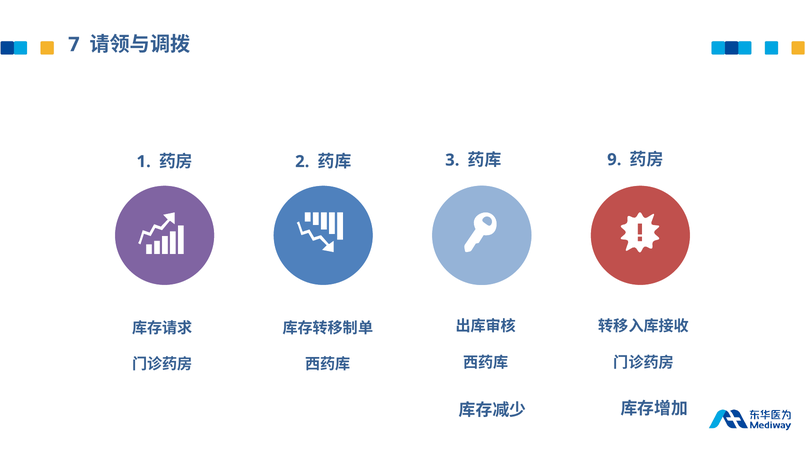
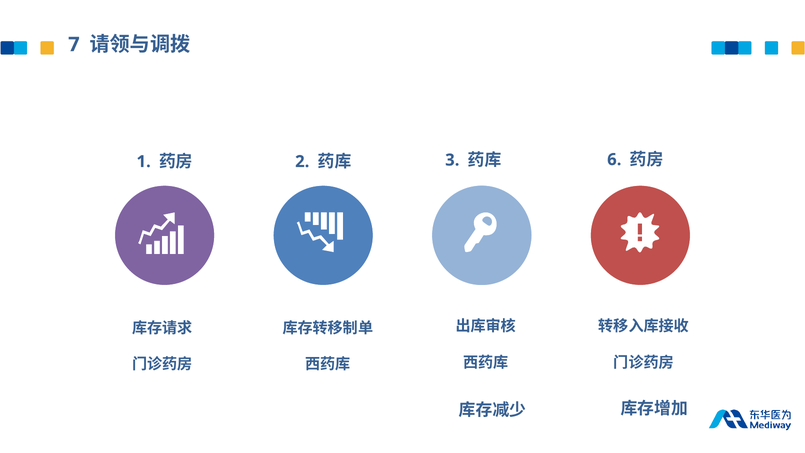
9: 9 -> 6
